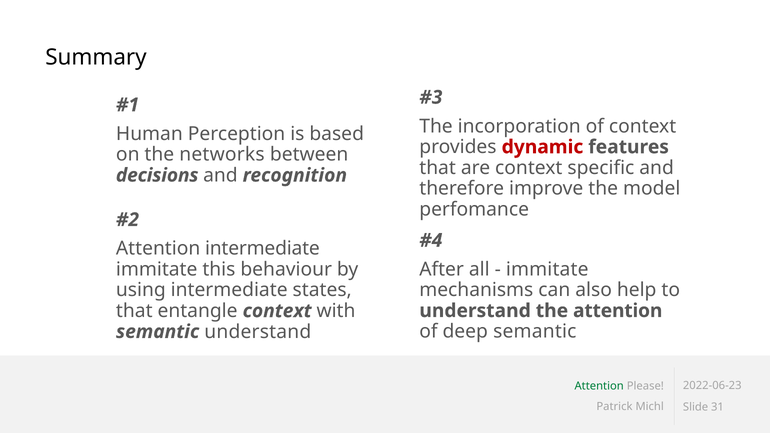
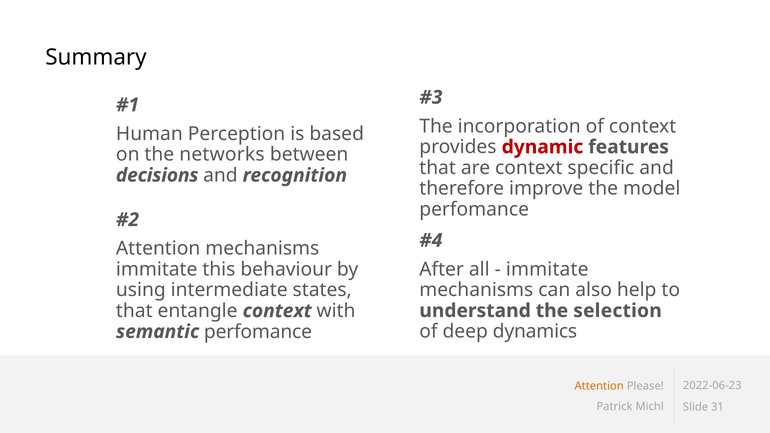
Attention intermediate: intermediate -> mechanisms
the attention: attention -> selection
deep semantic: semantic -> dynamics
semantic understand: understand -> perfomance
Attention at (599, 386) colour: green -> orange
